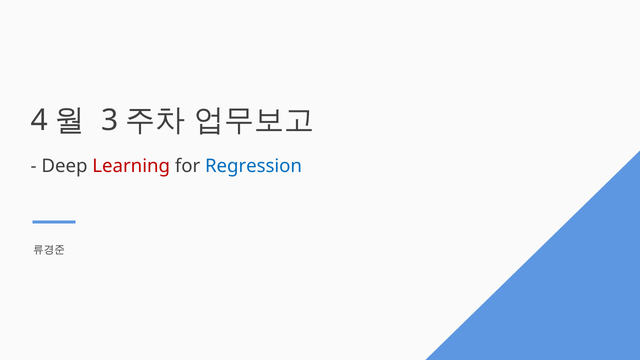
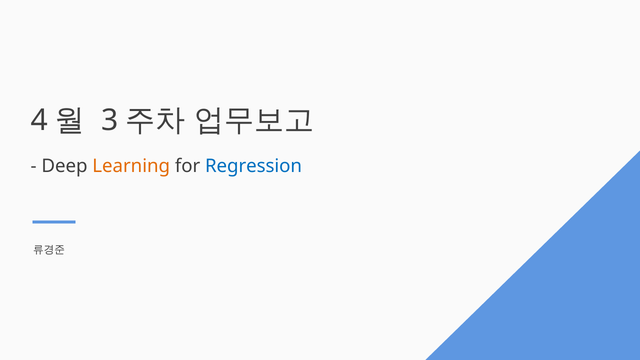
Learning colour: red -> orange
